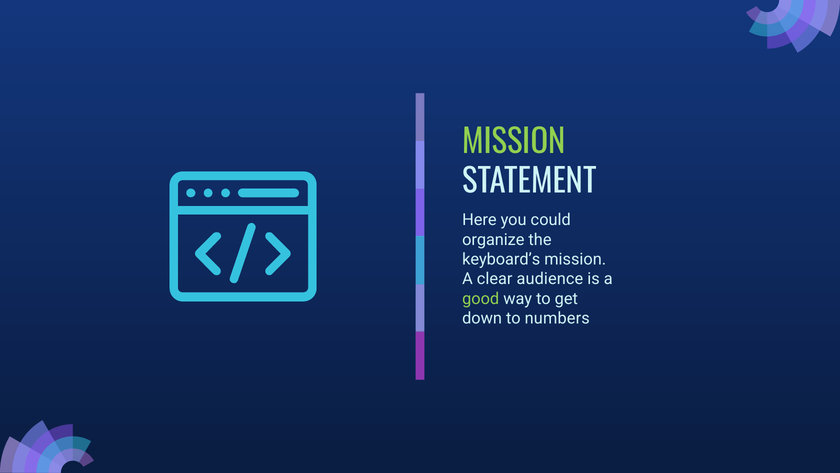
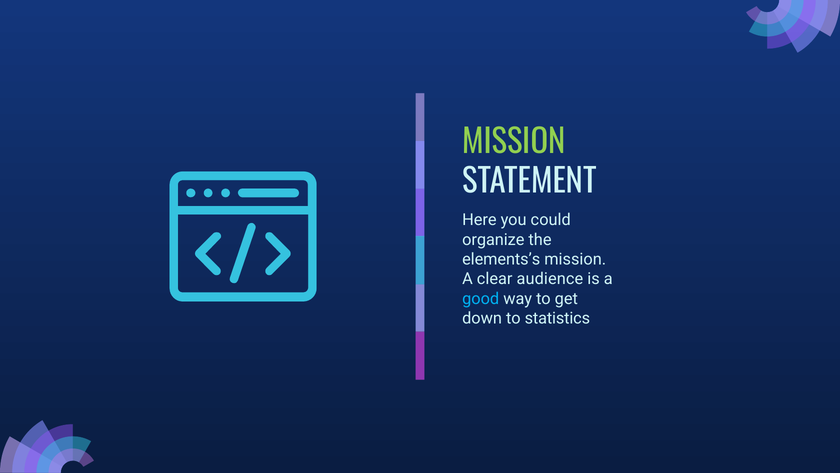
keyboard’s: keyboard’s -> elements’s
good colour: light green -> light blue
numbers: numbers -> statistics
